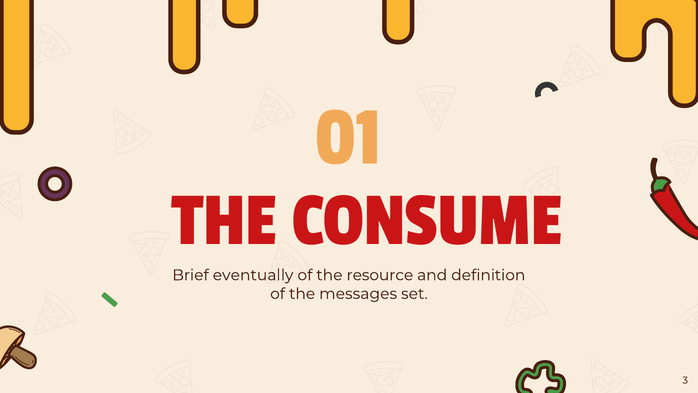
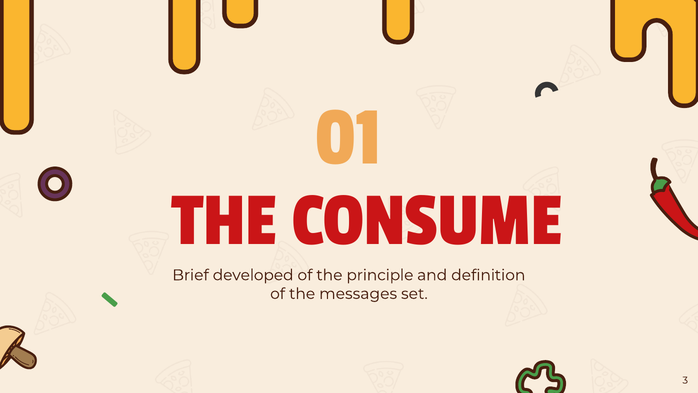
eventually: eventually -> developed
resource: resource -> principle
